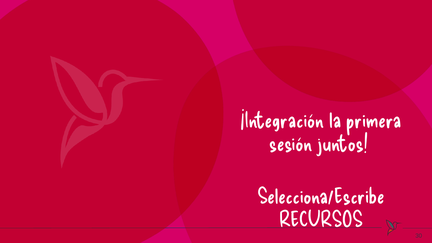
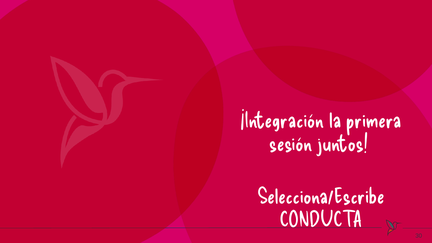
RECURSOS: RECURSOS -> CONDUCTA
